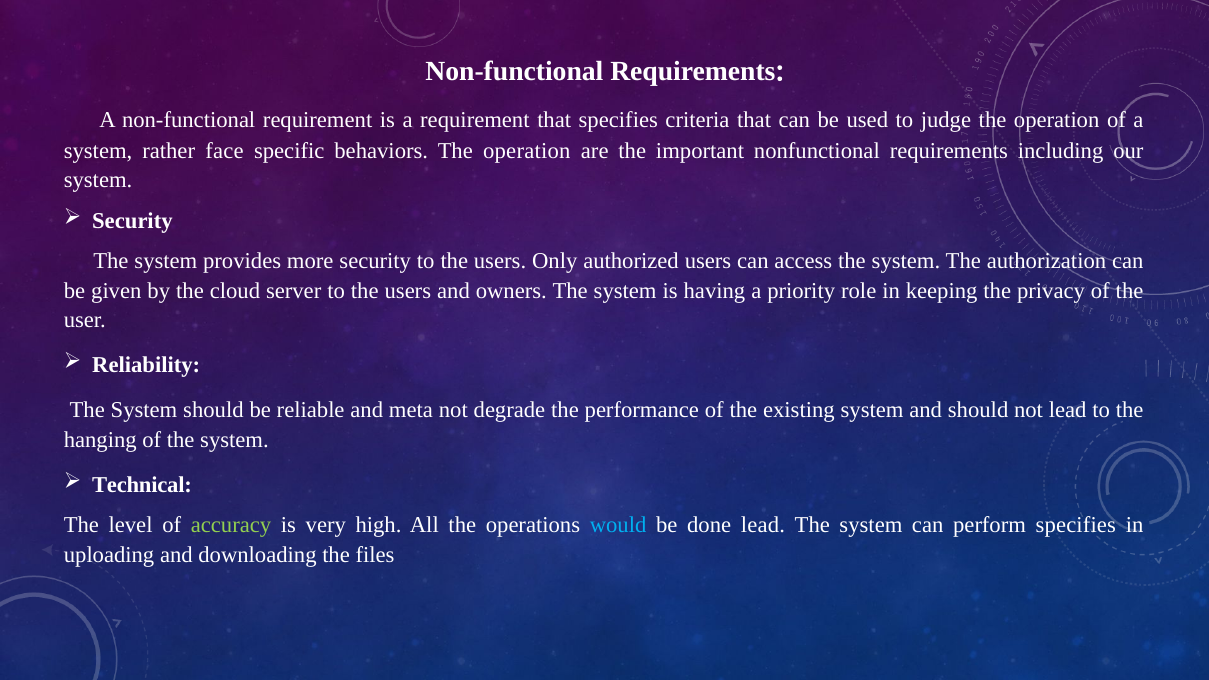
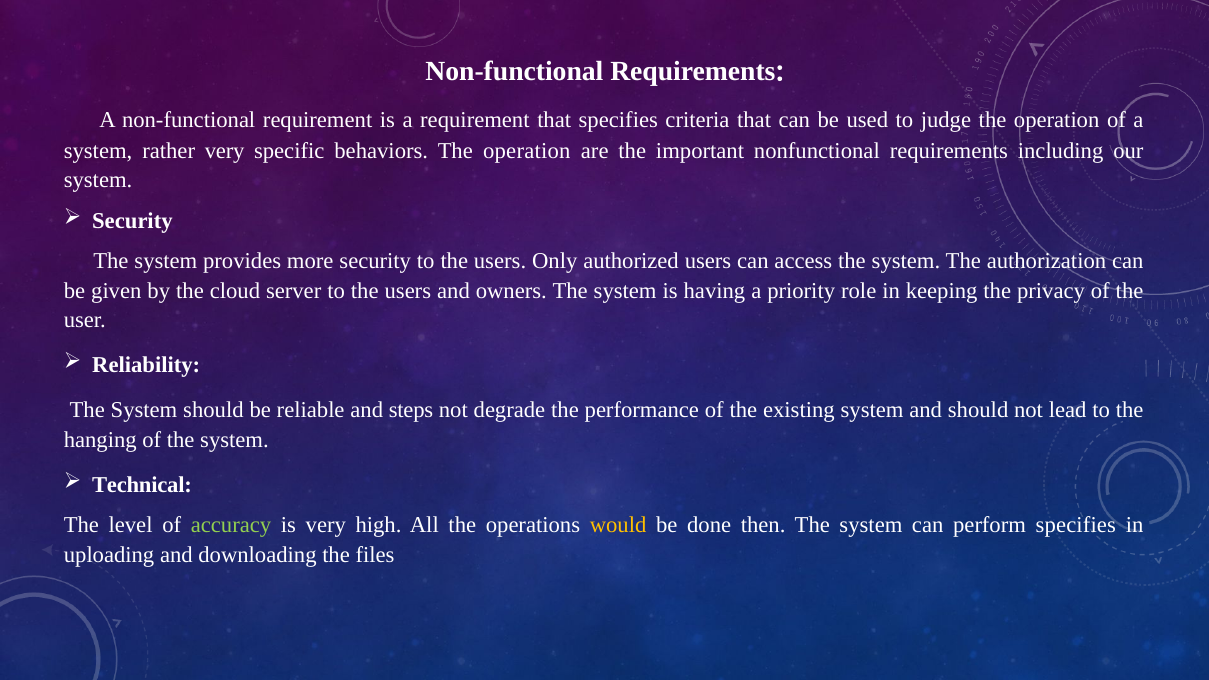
rather face: face -> very
meta: meta -> steps
would colour: light blue -> yellow
done lead: lead -> then
